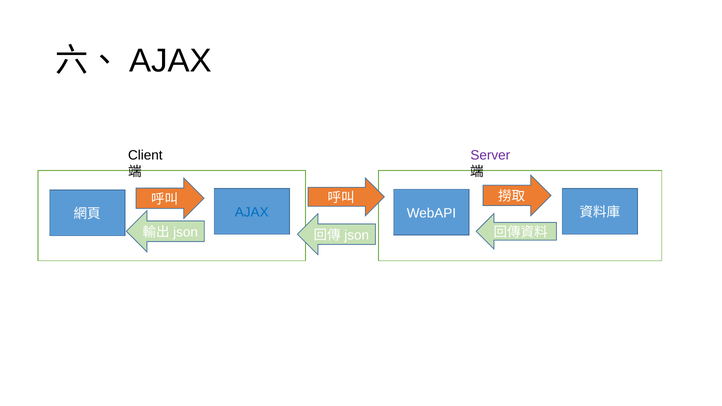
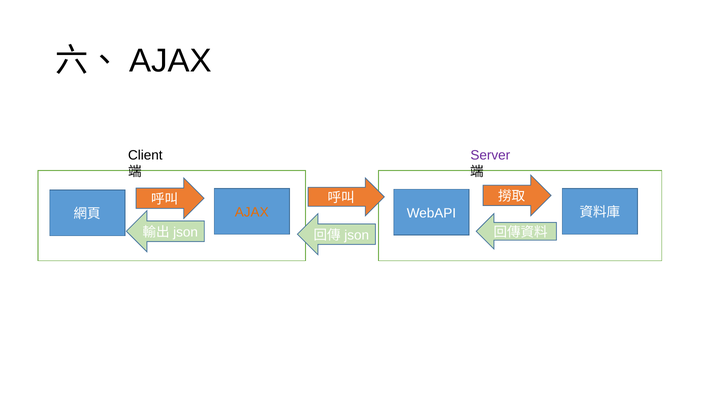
AJAX at (252, 212) colour: blue -> orange
